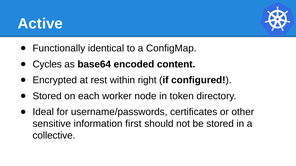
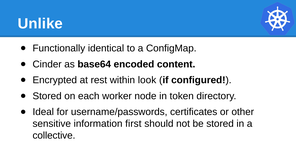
Active: Active -> Unlike
Cycles: Cycles -> Cinder
right: right -> look
